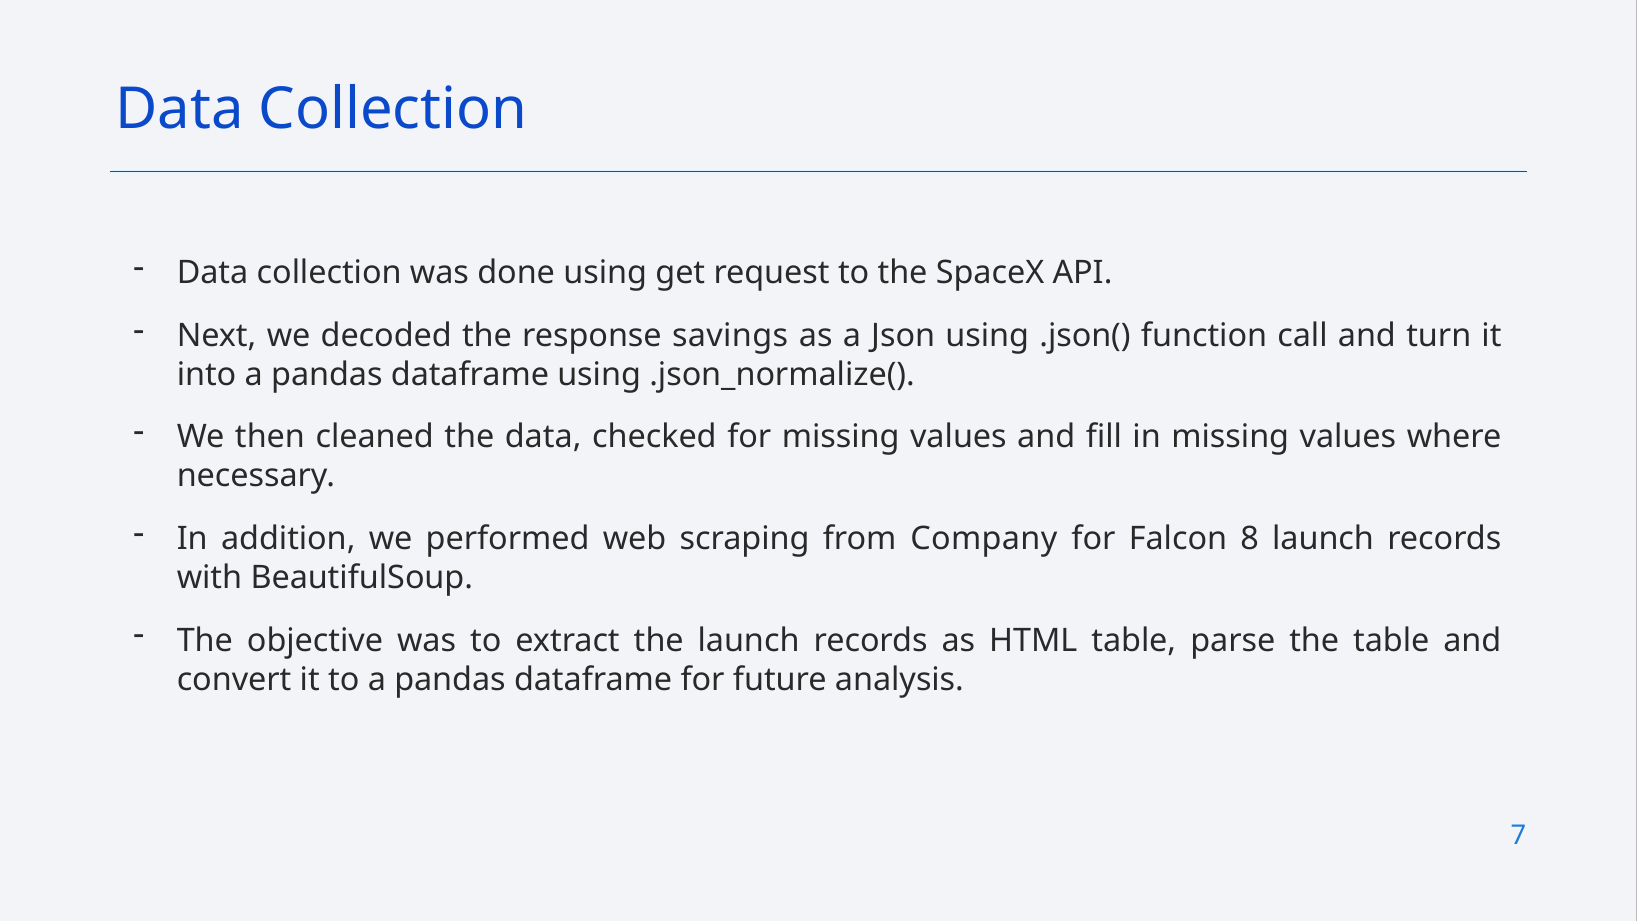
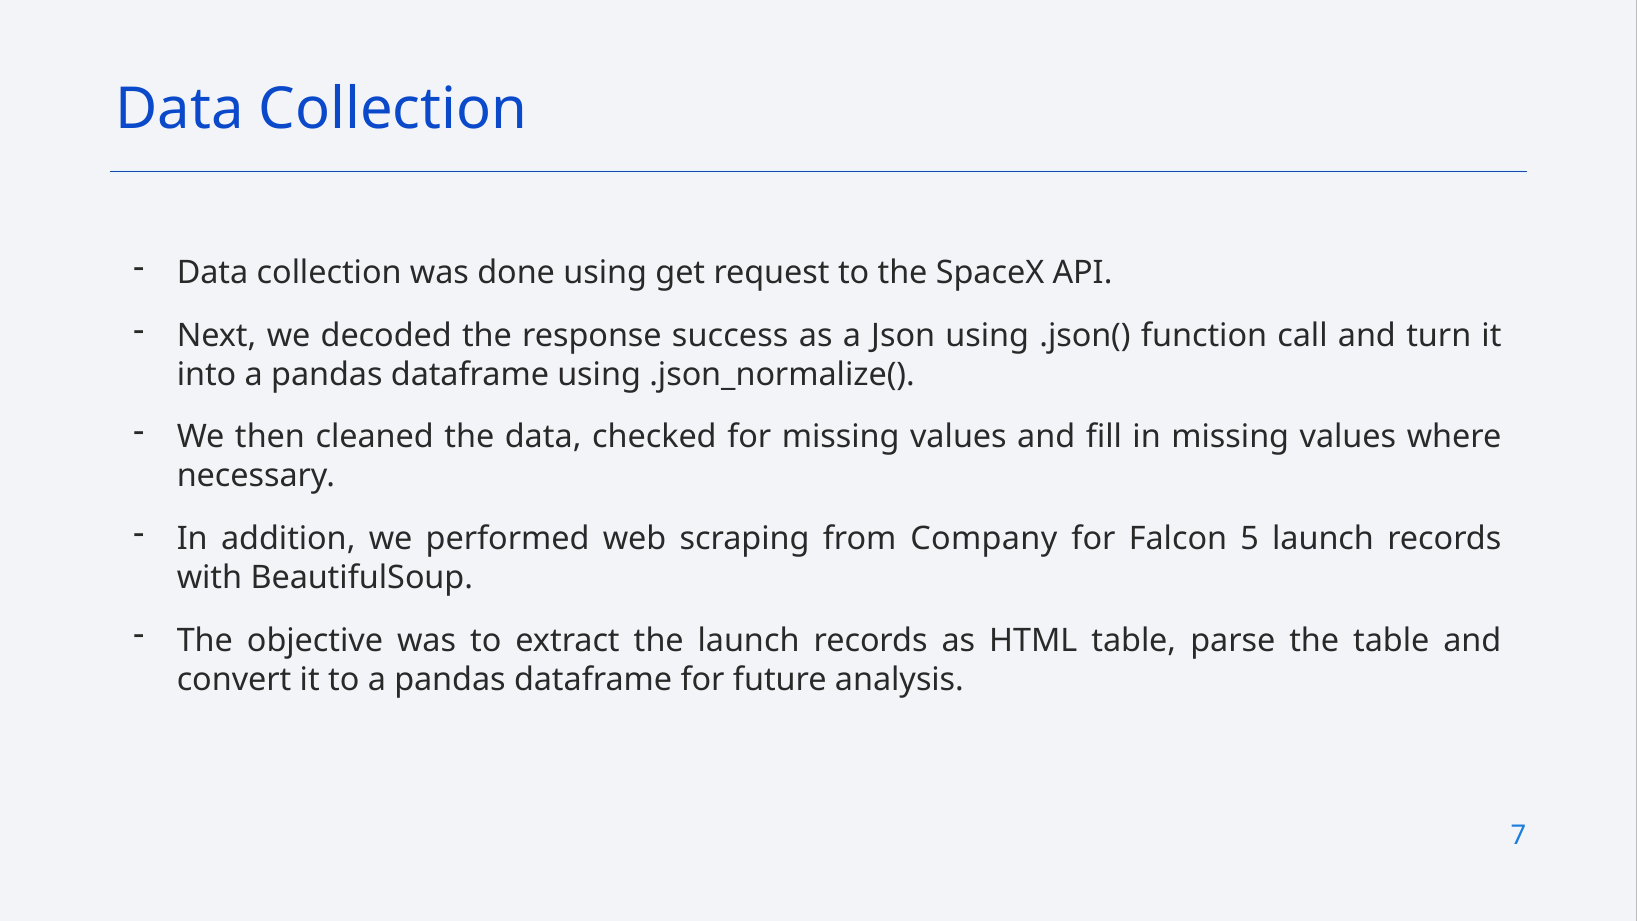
savings: savings -> success
8: 8 -> 5
